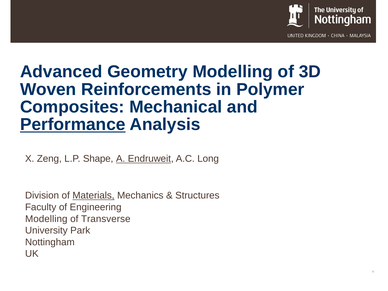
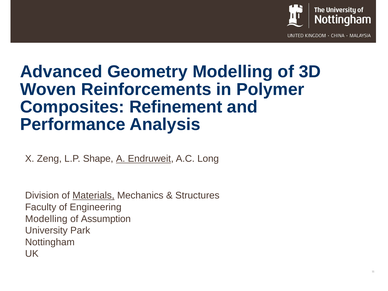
Mechanical: Mechanical -> Refinement
Performance underline: present -> none
Transverse: Transverse -> Assumption
